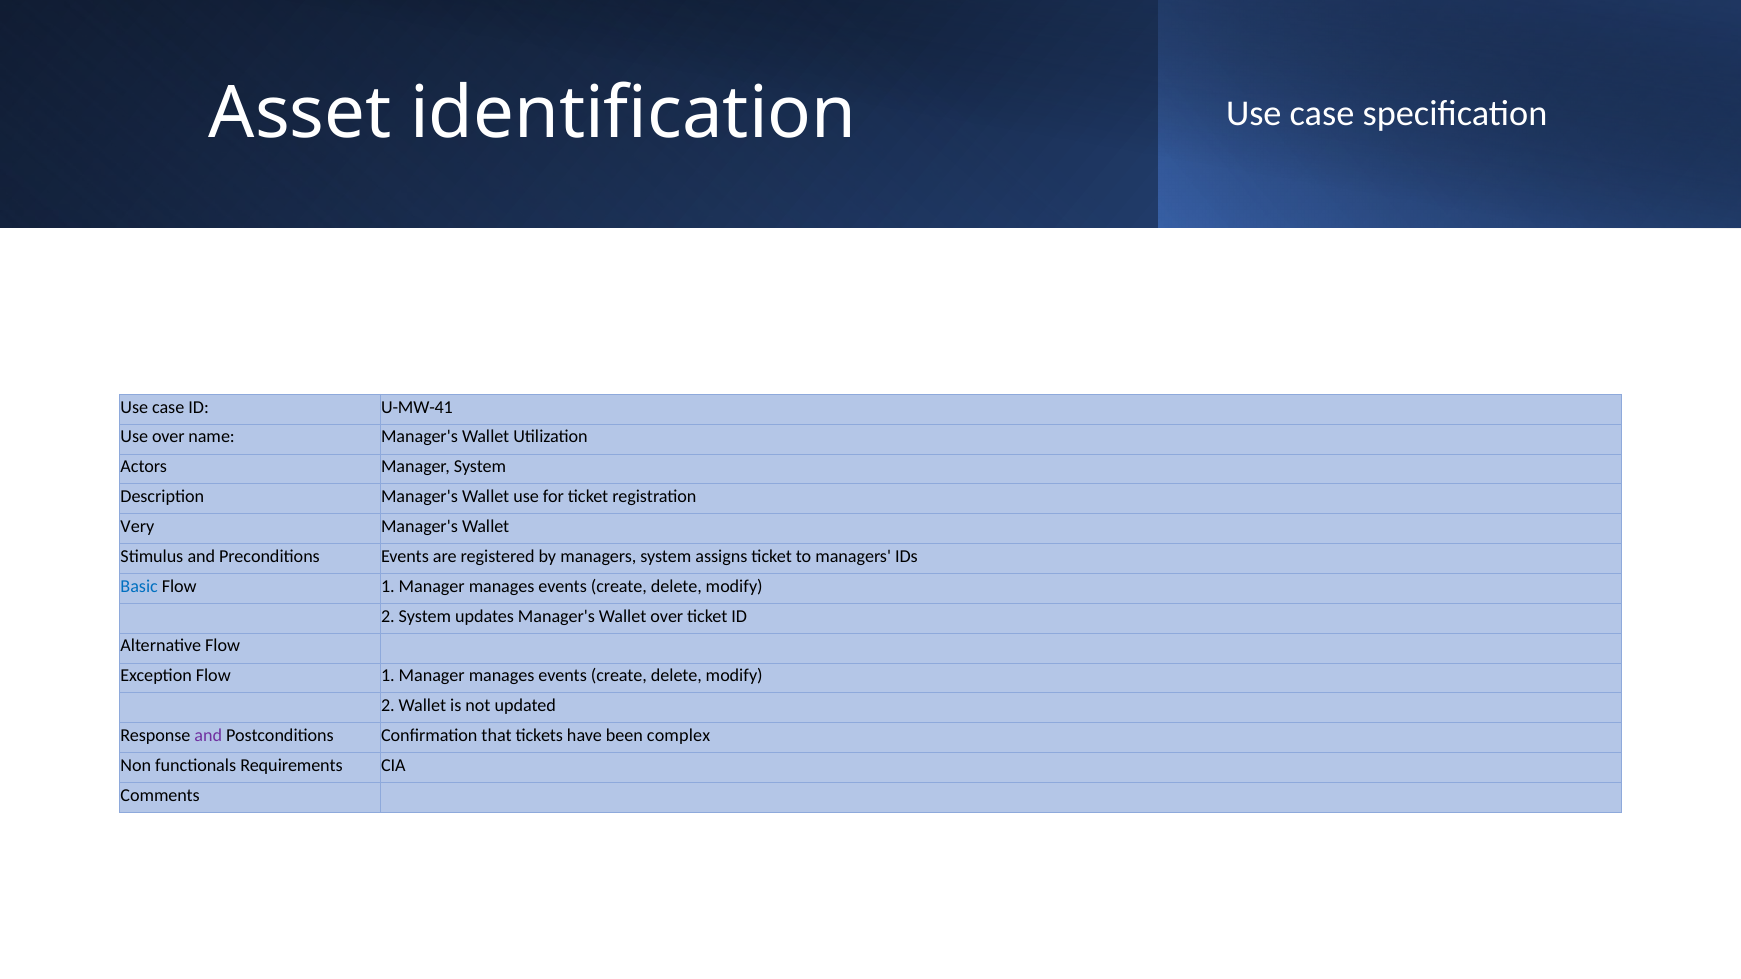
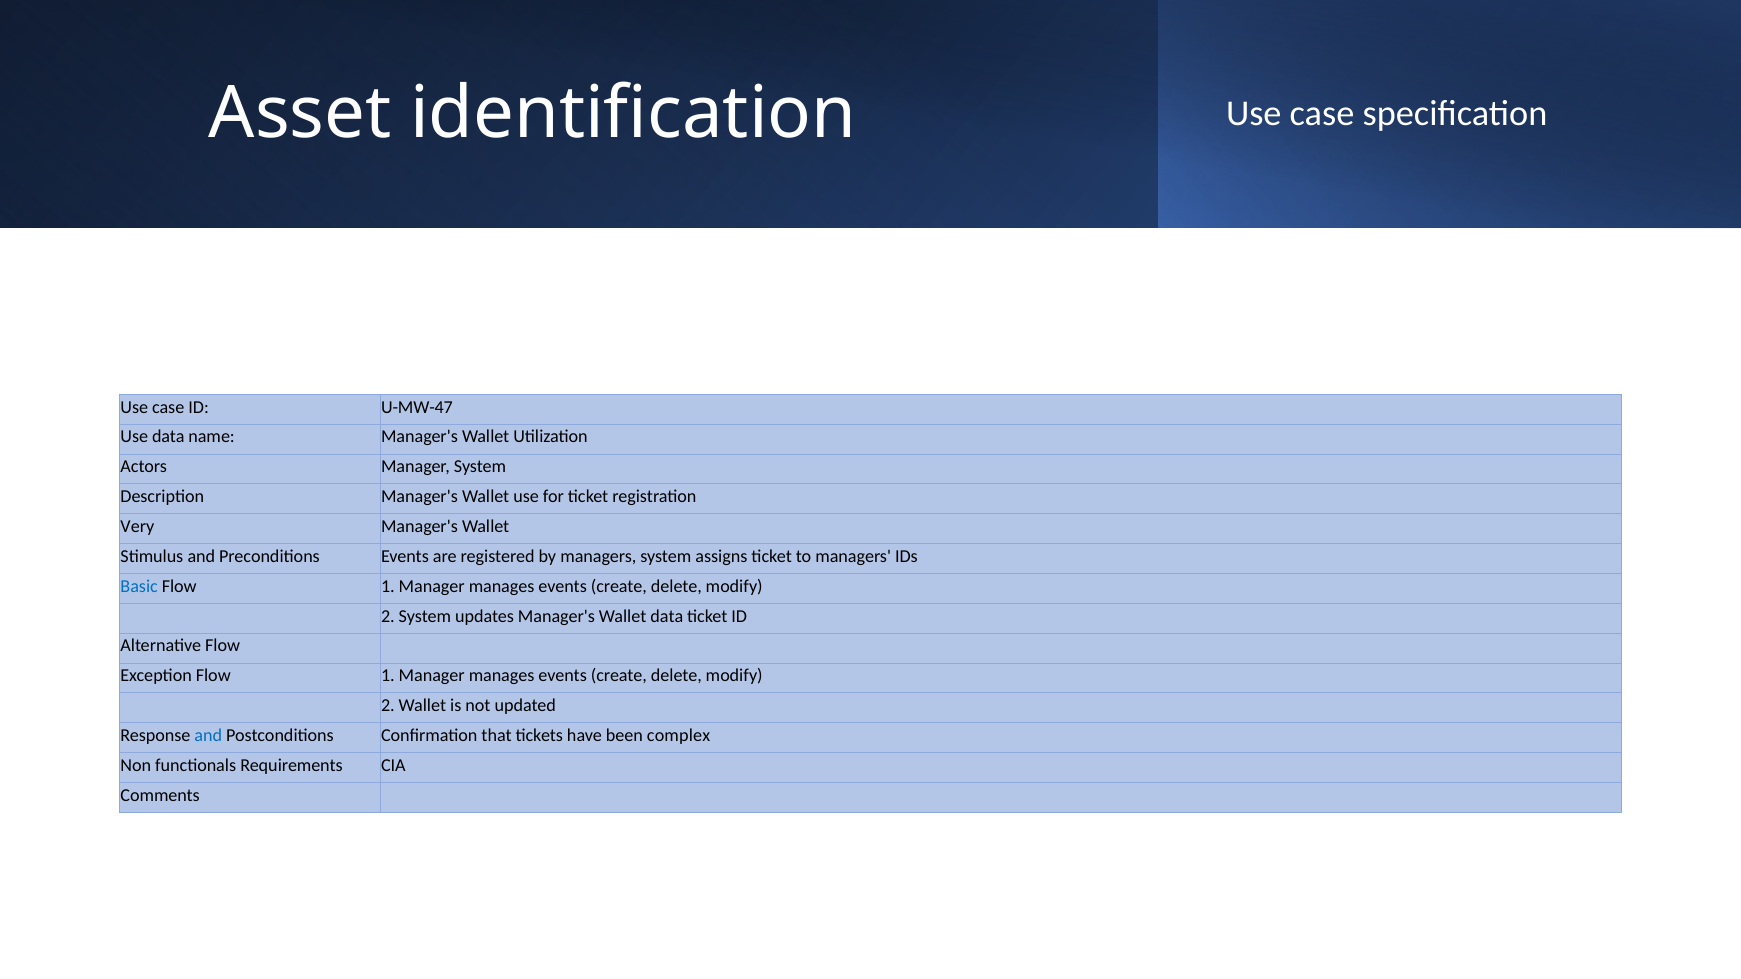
U-MW-41: U-MW-41 -> U-MW-47
Use over: over -> data
Wallet over: over -> data
and at (208, 736) colour: purple -> blue
